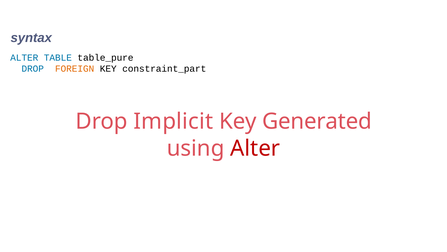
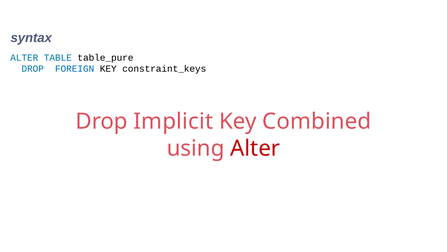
FOREIGN colour: orange -> blue
constraint_part: constraint_part -> constraint_keys
Generated: Generated -> Combined
